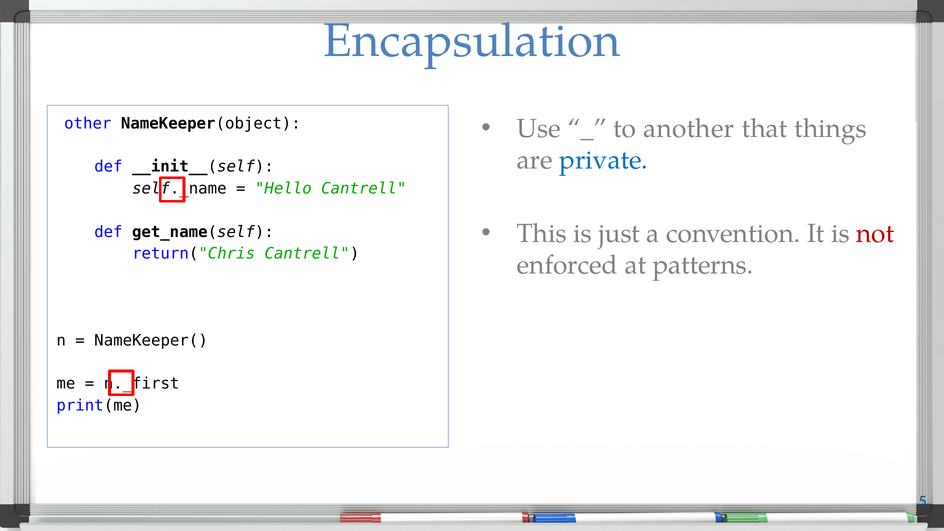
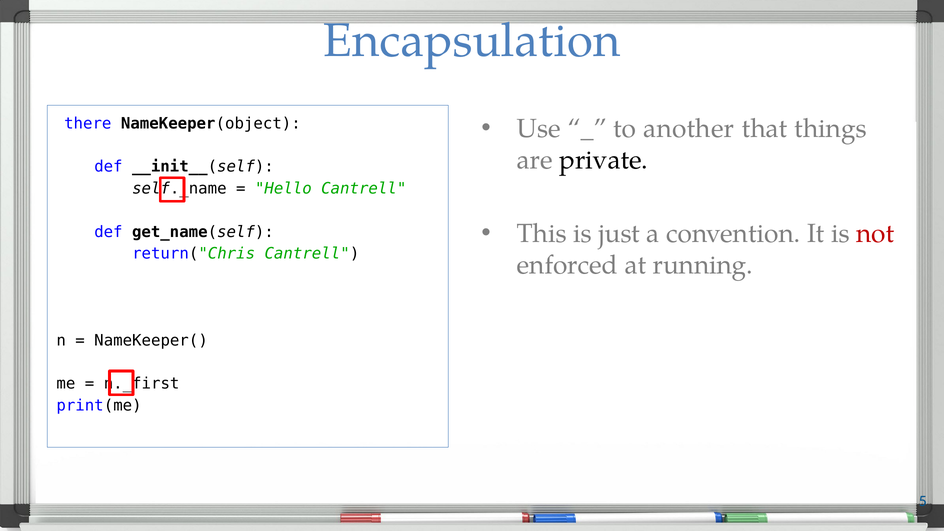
other: other -> there
private colour: blue -> black
patterns: patterns -> running
